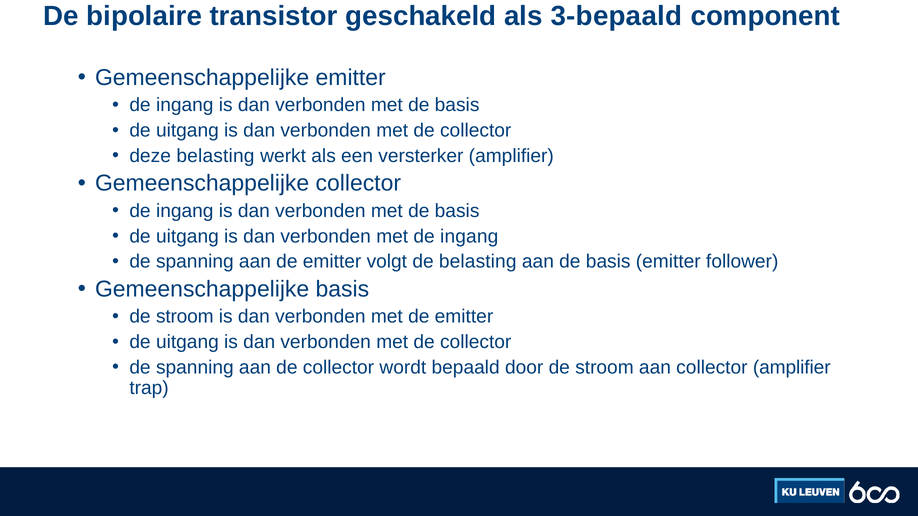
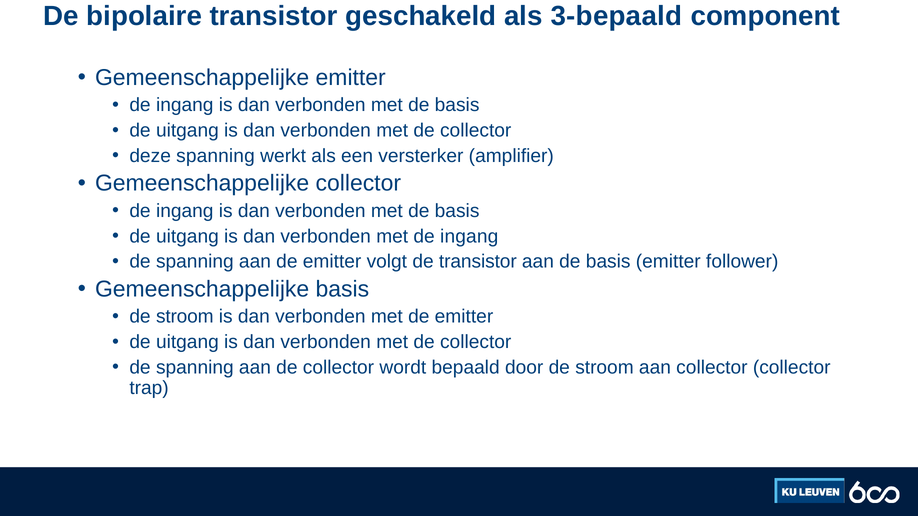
deze belasting: belasting -> spanning
de belasting: belasting -> transistor
collector amplifier: amplifier -> collector
